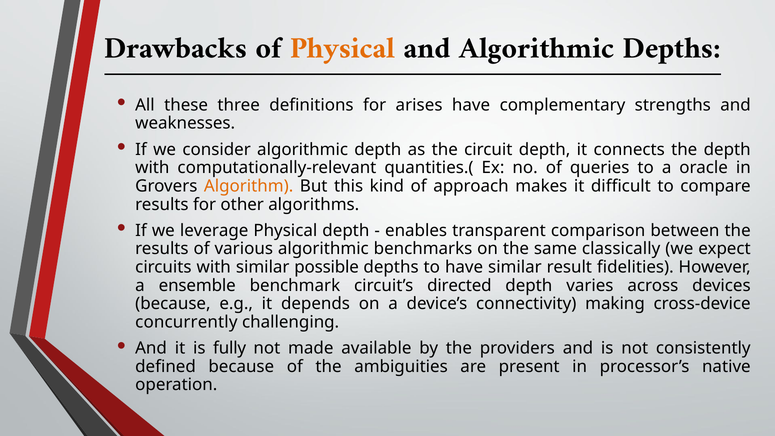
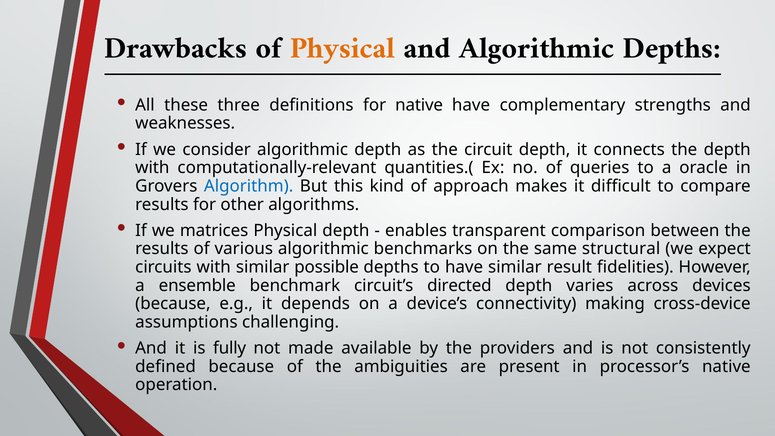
for arises: arises -> native
Algorithm colour: orange -> blue
leverage: leverage -> matrices
classically: classically -> structural
concurrently: concurrently -> assumptions
